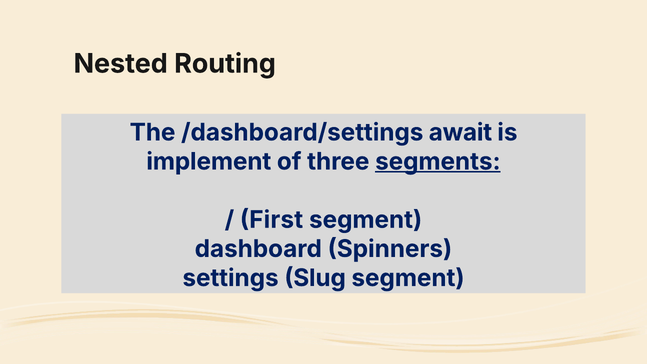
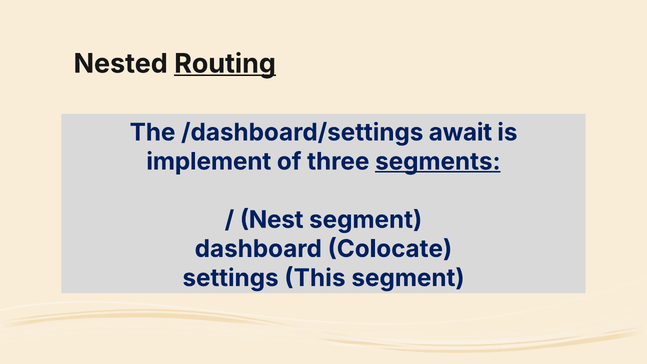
Routing underline: none -> present
First: First -> Nest
Spinners: Spinners -> Colocate
Slug: Slug -> This
